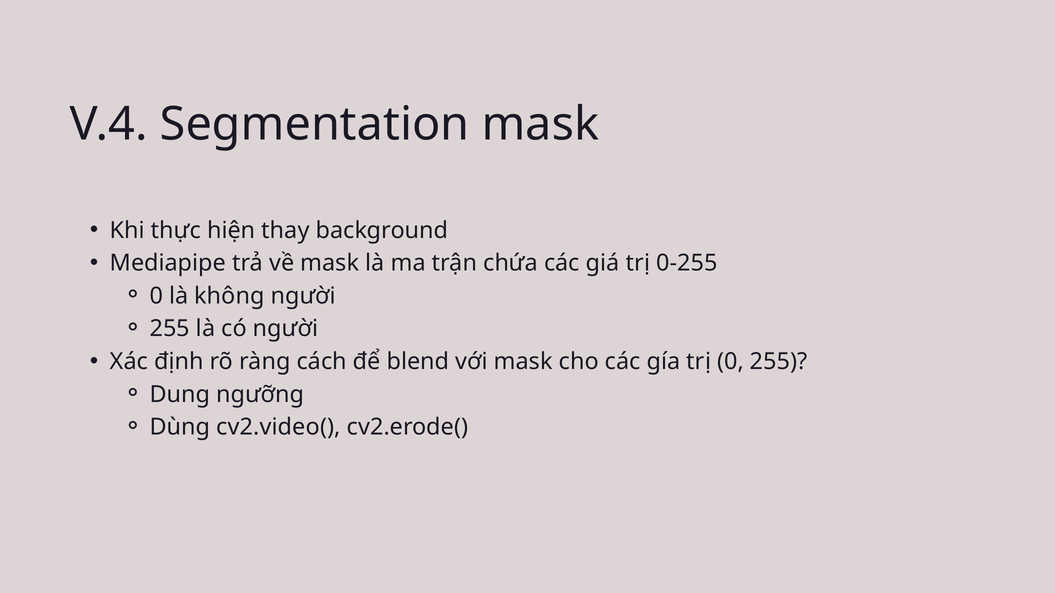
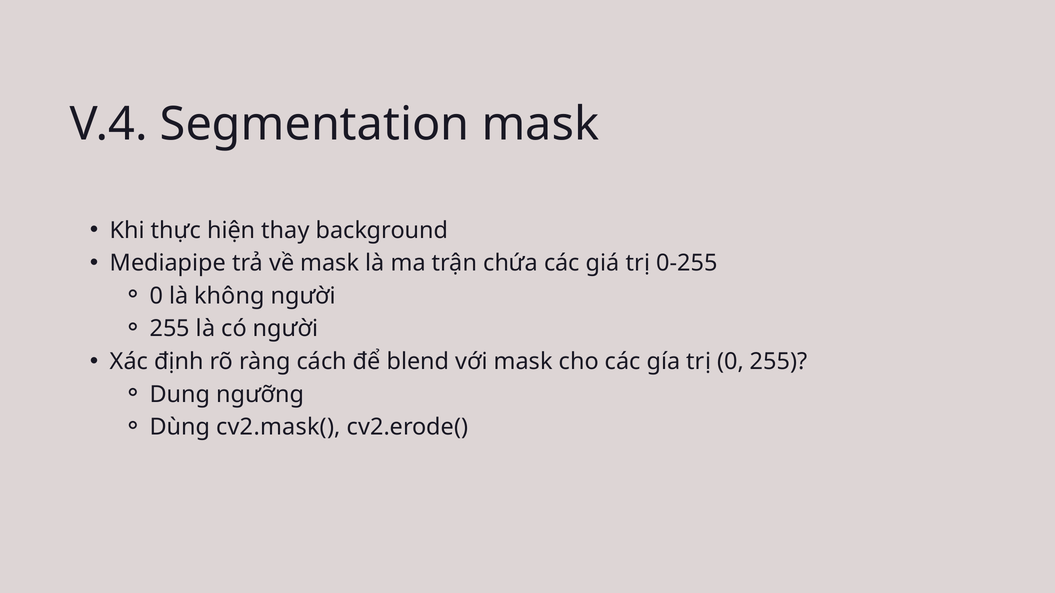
cv2.video(: cv2.video( -> cv2.mask(
